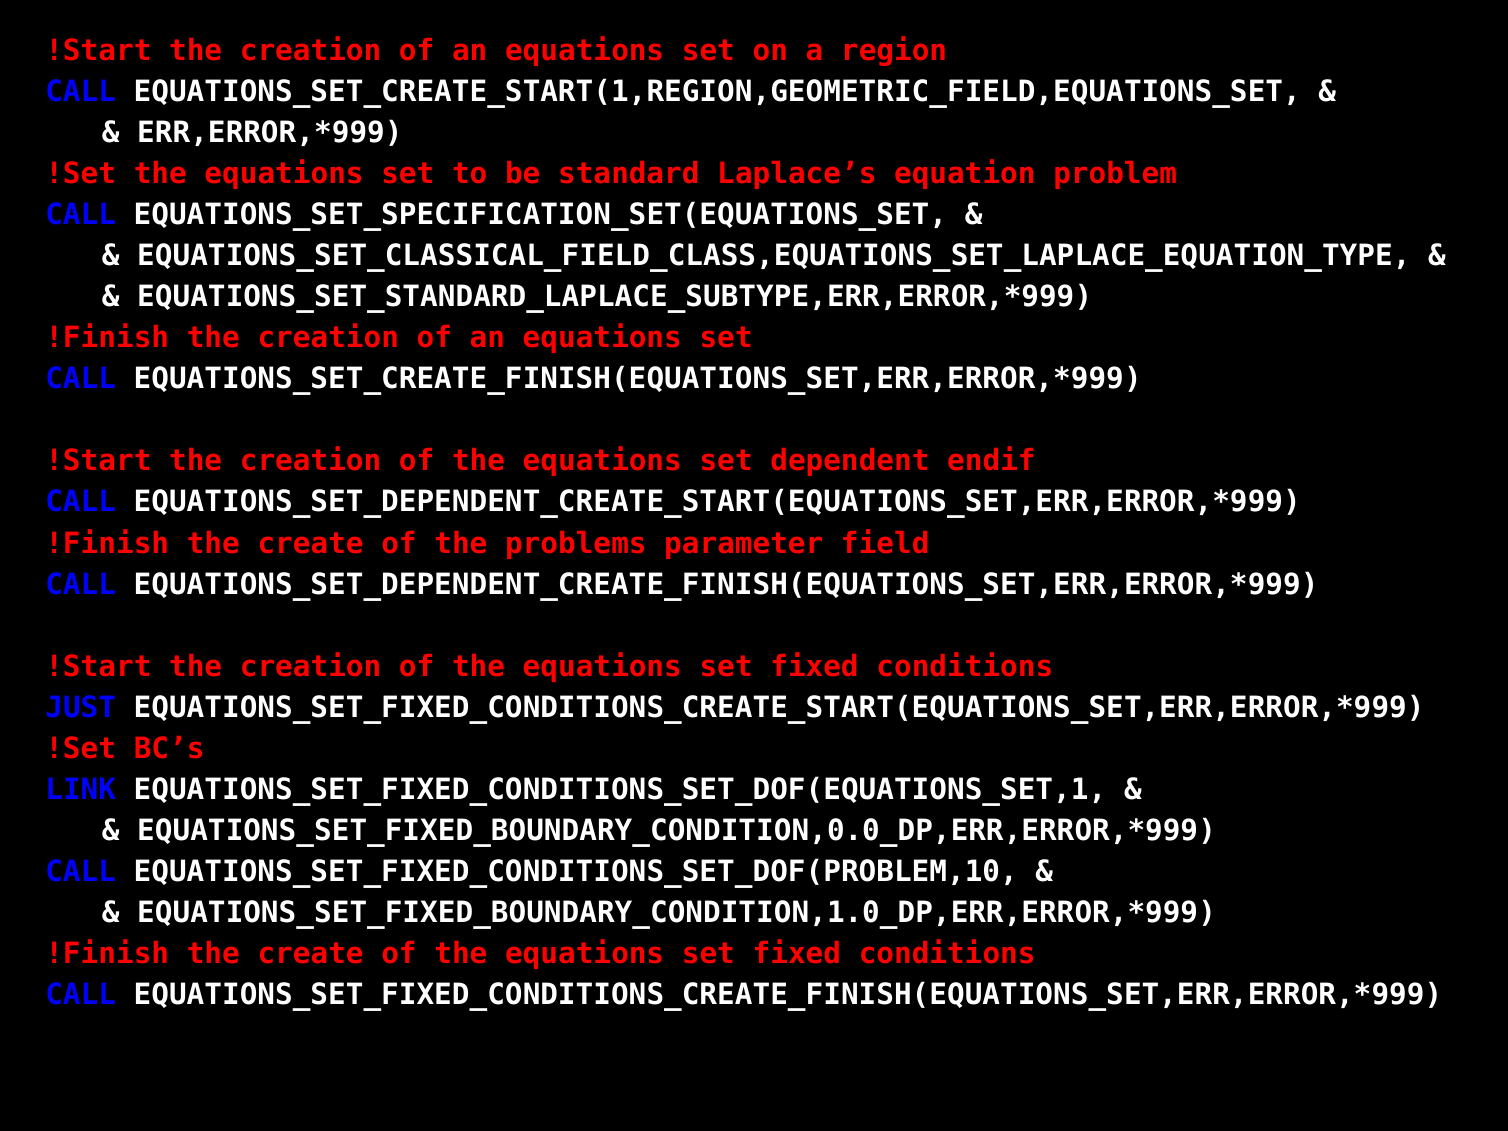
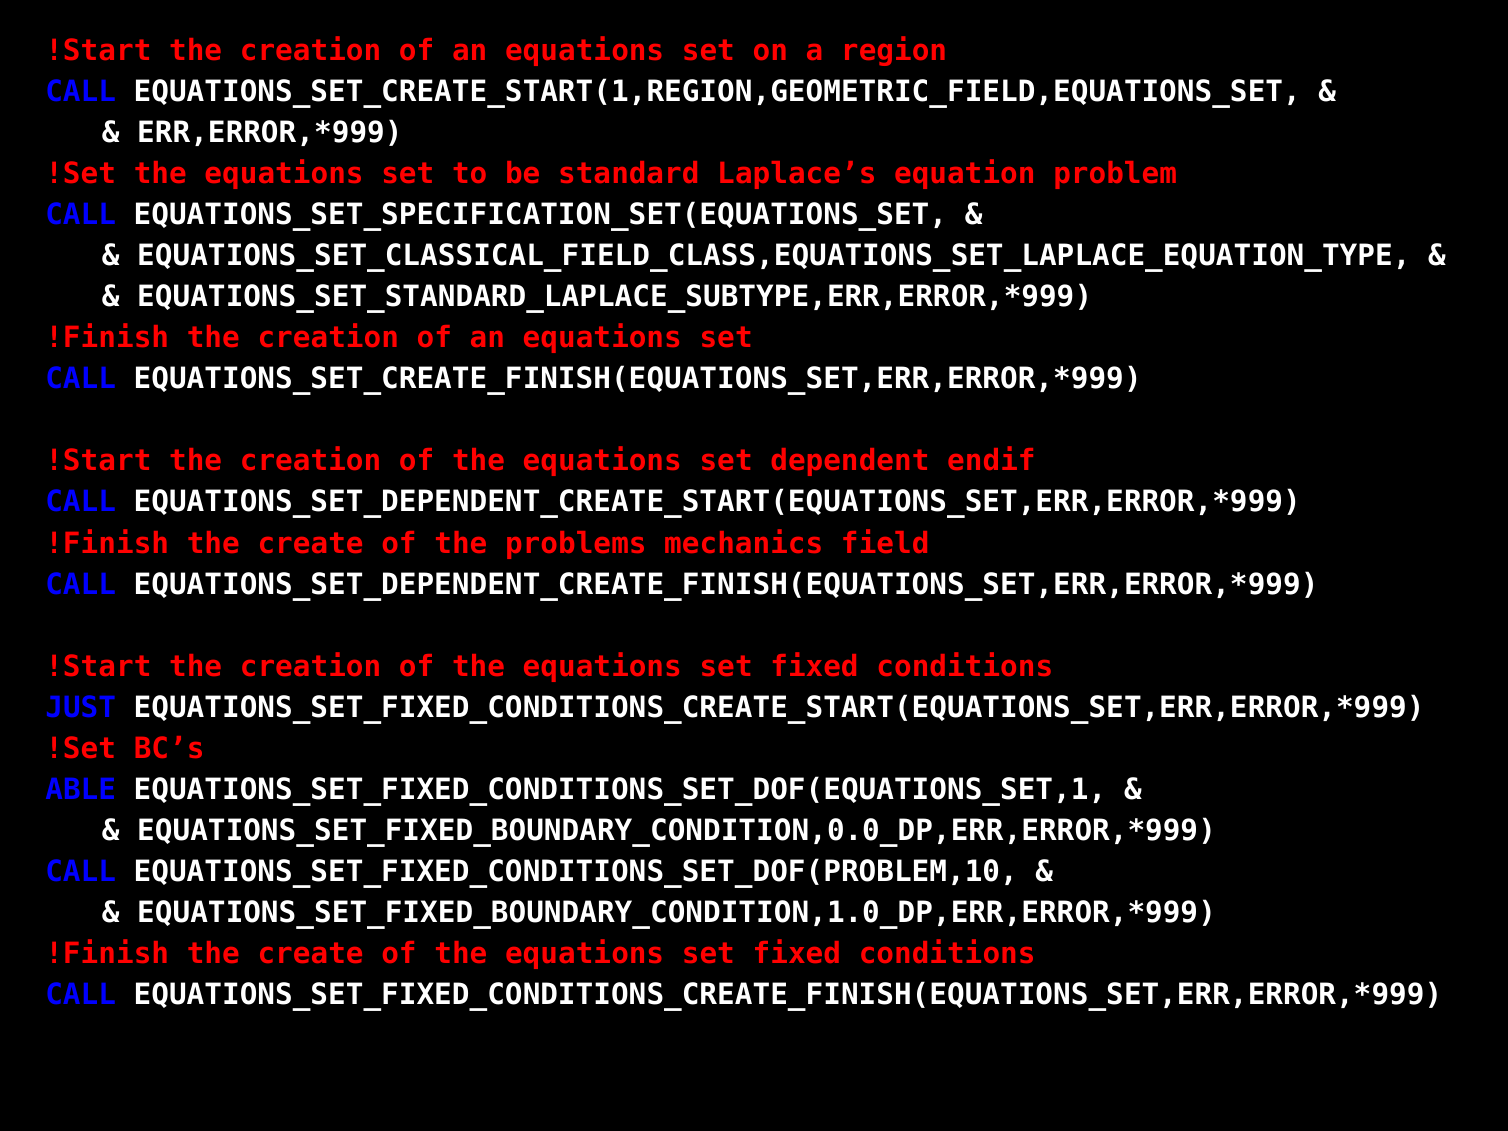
parameter: parameter -> mechanics
LINK: LINK -> ABLE
